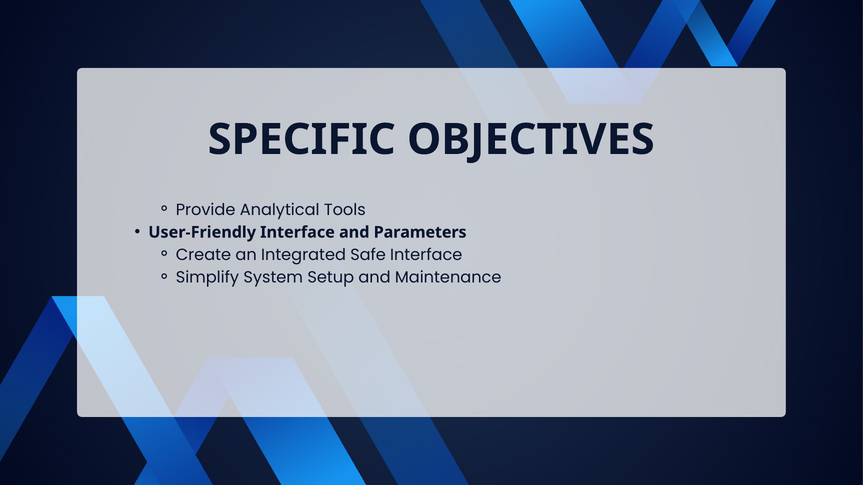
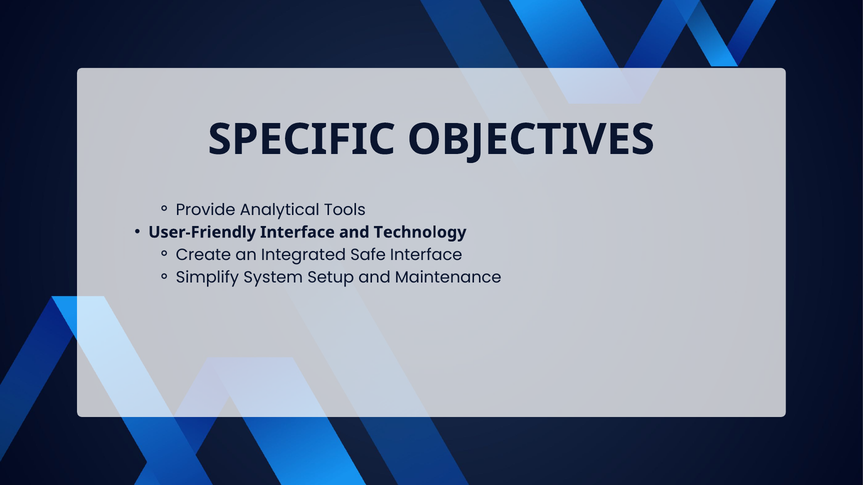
Parameters: Parameters -> Technology
